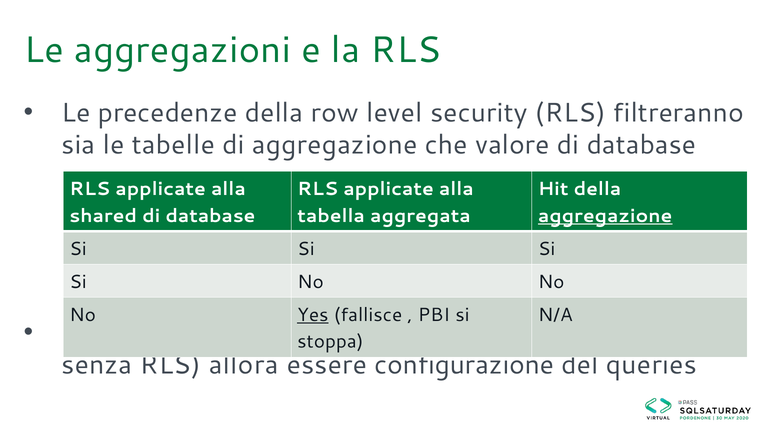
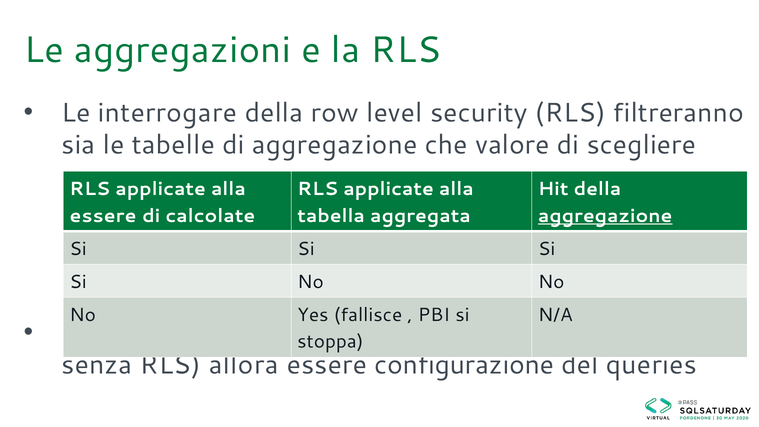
Le precedenze: precedenze -> interrogare
database at (641, 145): database -> scegliere
shared at (103, 216): shared -> essere
database at (210, 216): database -> calcolate
Yes underline: present -> none
